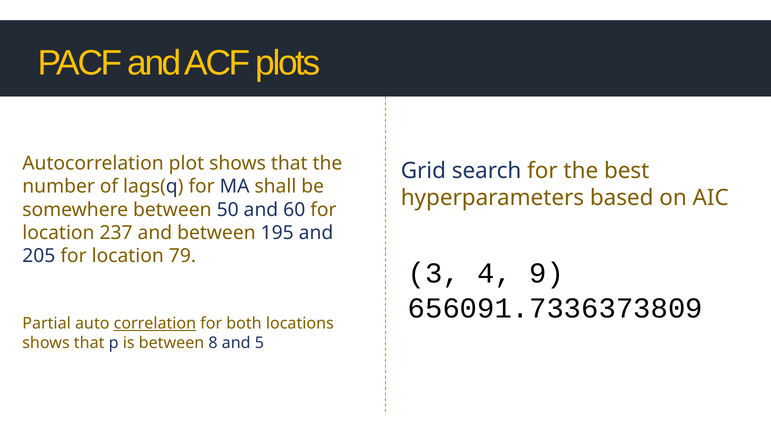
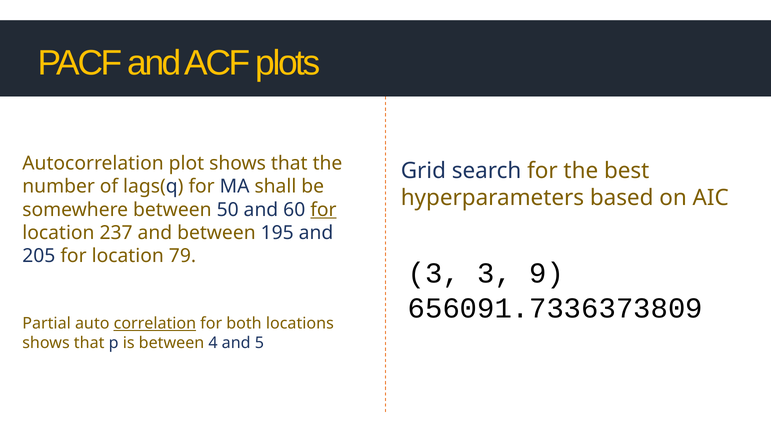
for at (323, 210) underline: none -> present
3 4: 4 -> 3
8: 8 -> 4
